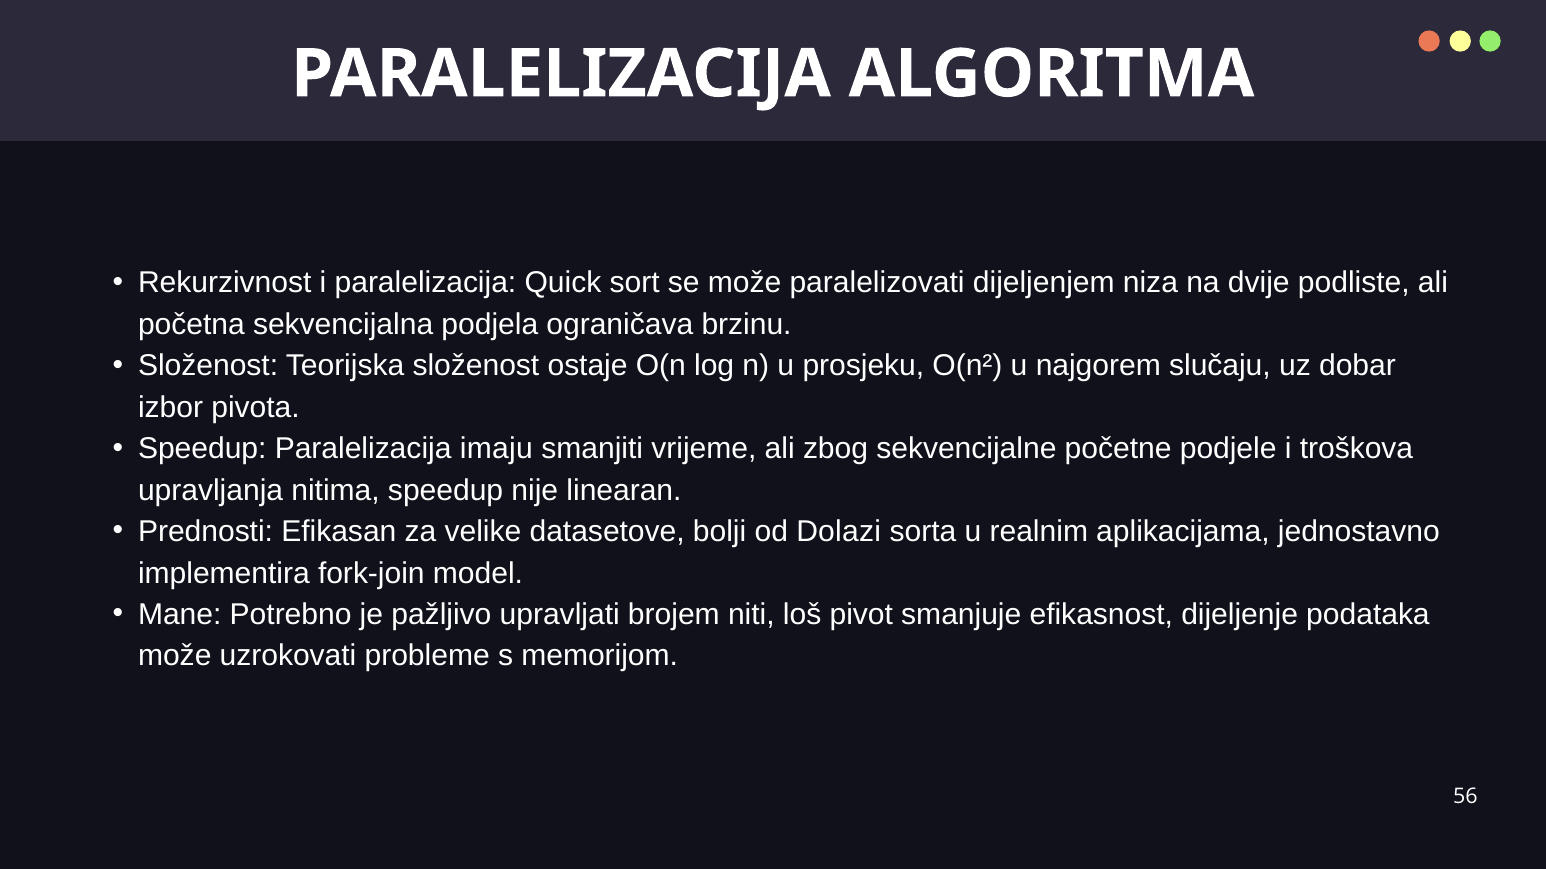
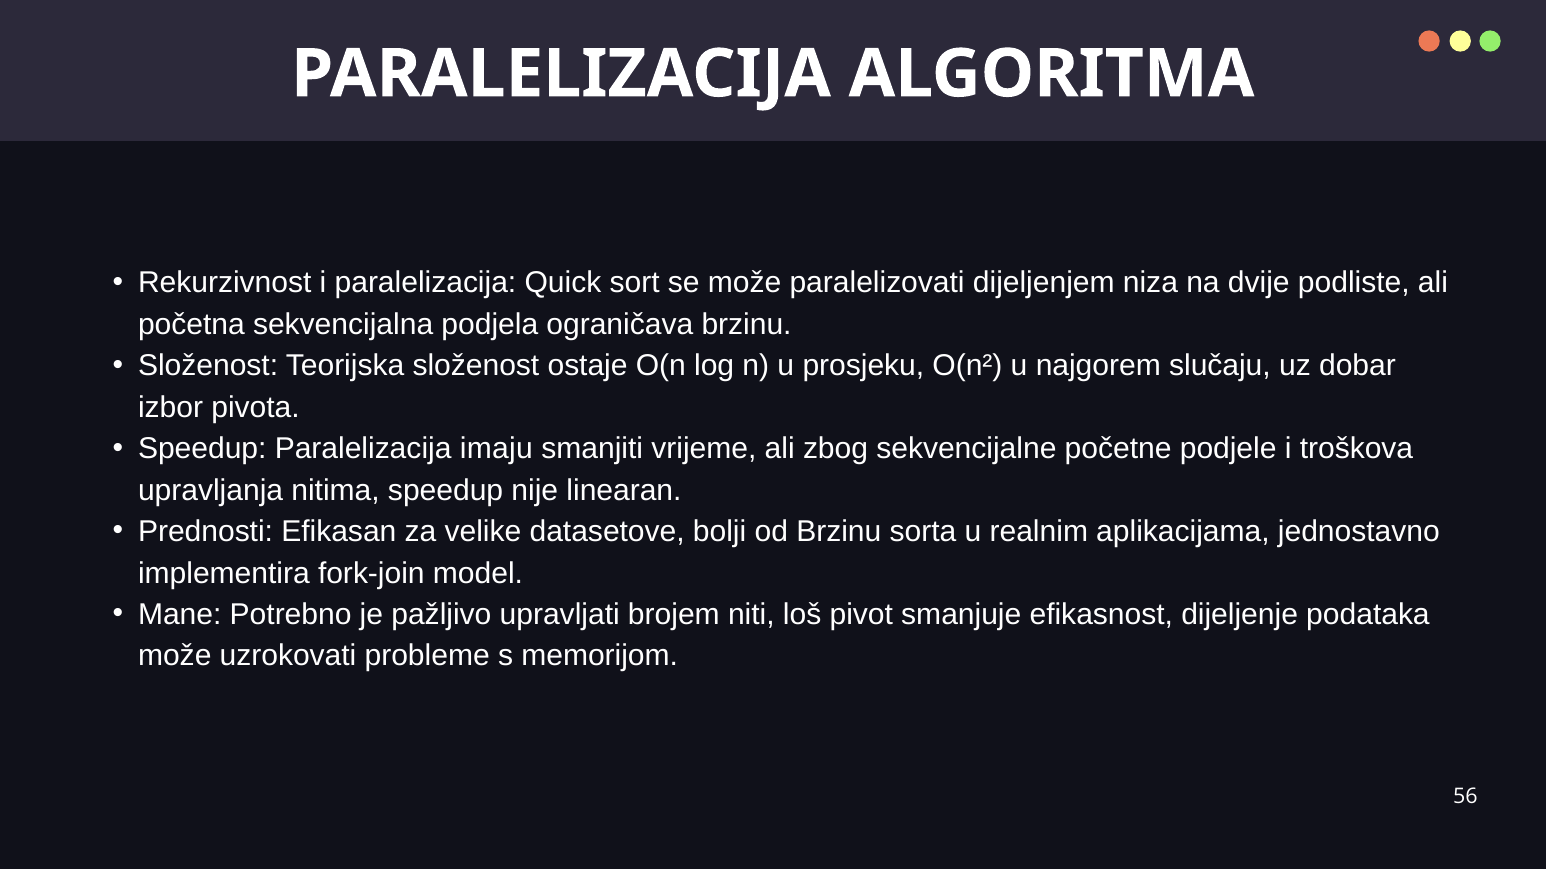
od Dolazi: Dolazi -> Brzinu
